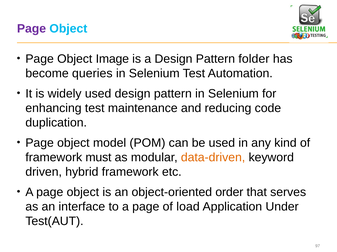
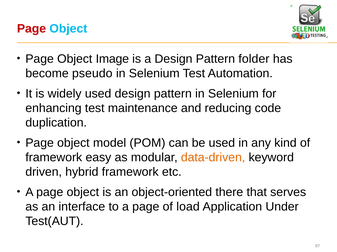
Page at (32, 29) colour: purple -> red
queries: queries -> pseudo
must: must -> easy
order: order -> there
